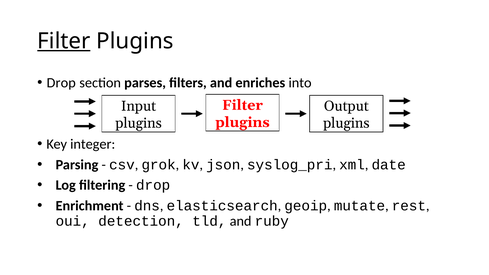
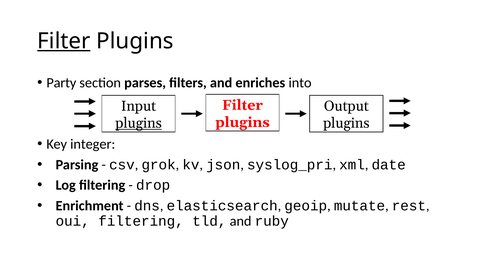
Drop at (61, 83): Drop -> Party
plugins at (139, 123) underline: none -> present
oui detection: detection -> filtering
